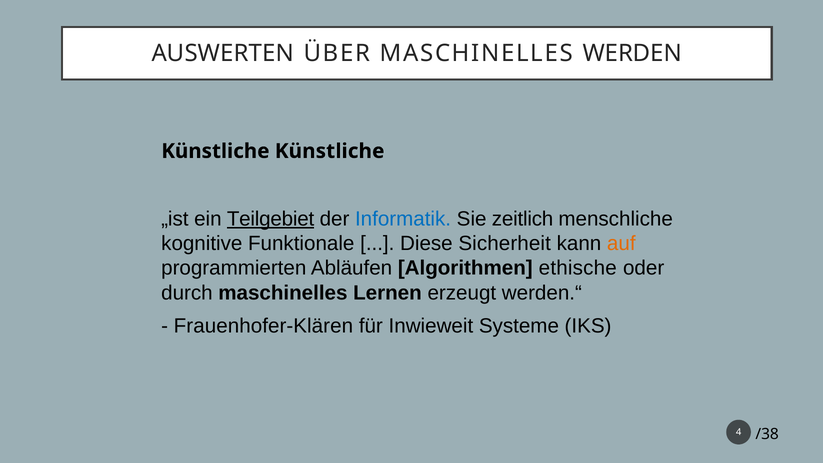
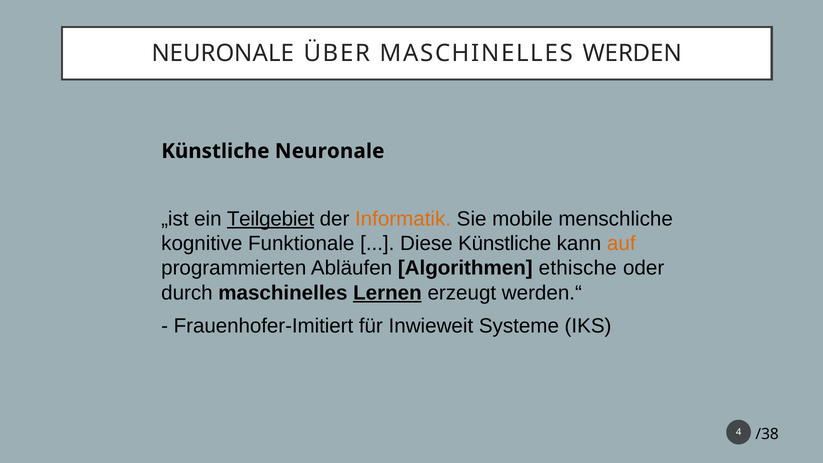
AUSWERTEN at (223, 53): AUSWERTEN -> NEURONALE
Künstliche Künstliche: Künstliche -> Neuronale
Informatik colour: blue -> orange
zeitlich: zeitlich -> mobile
Diese Sicherheit: Sicherheit -> Künstliche
Lernen underline: none -> present
Frauenhofer-Klären: Frauenhofer-Klären -> Frauenhofer-Imitiert
